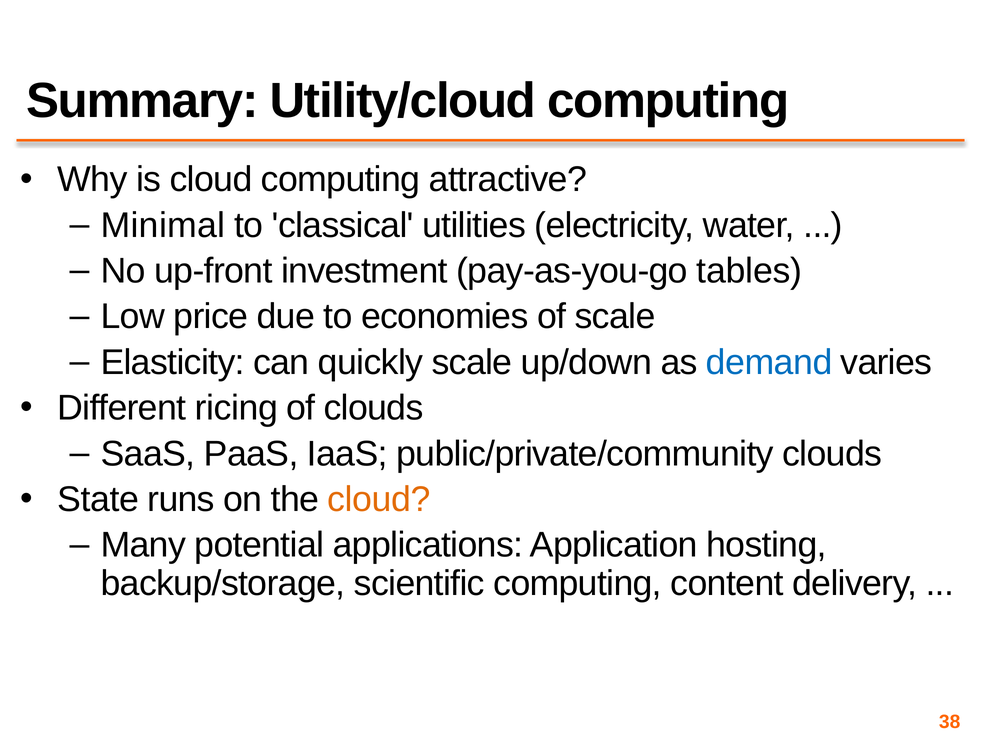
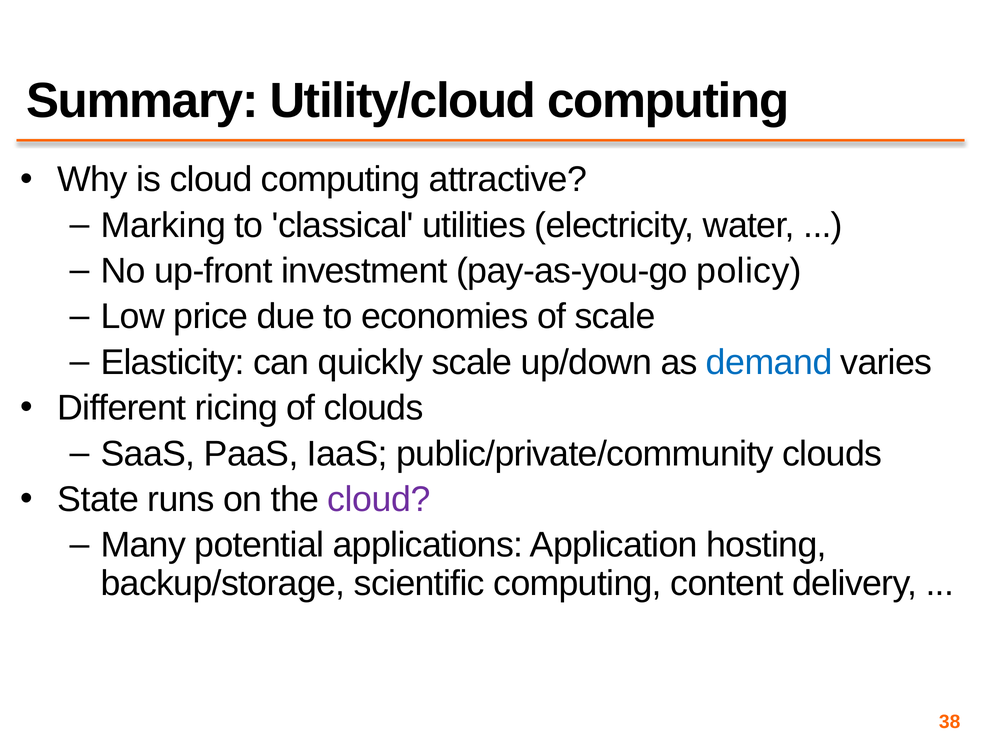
Minimal: Minimal -> Marking
tables: tables -> policy
cloud at (379, 499) colour: orange -> purple
